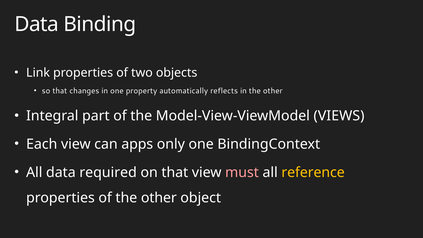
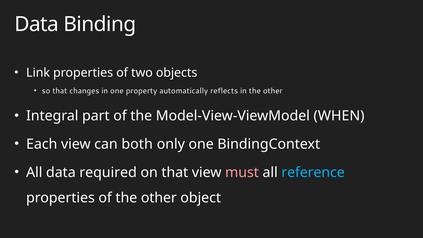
VIEWS: VIEWS -> WHEN
apps: apps -> both
reference colour: yellow -> light blue
